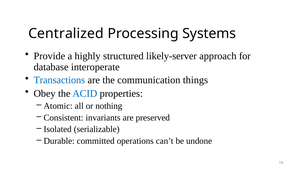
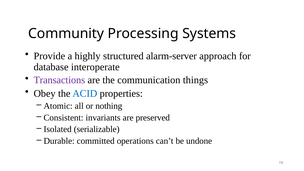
Centralized: Centralized -> Community
likely-server: likely-server -> alarm-server
Transactions colour: blue -> purple
